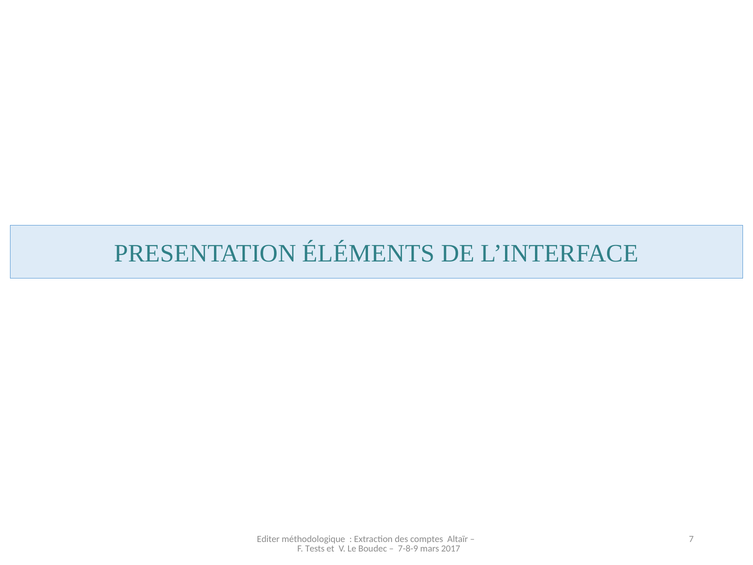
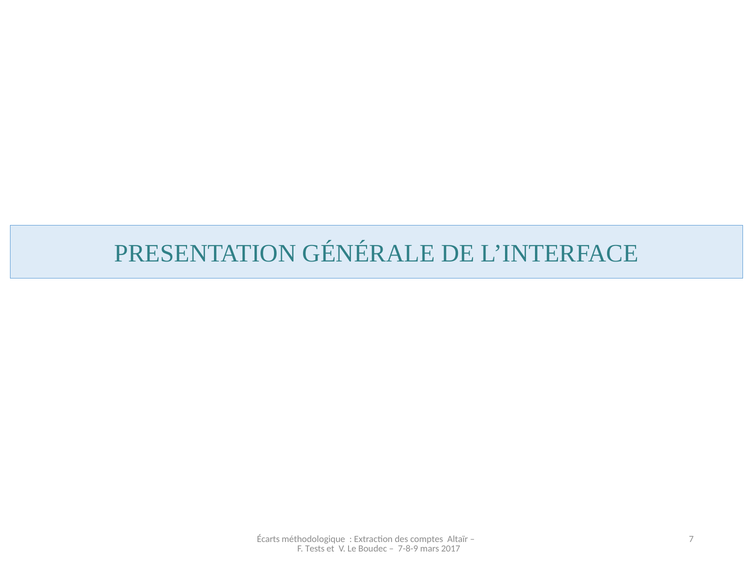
ÉLÉMENTS: ÉLÉMENTS -> GÉNÉRALE
Editer: Editer -> Écarts
